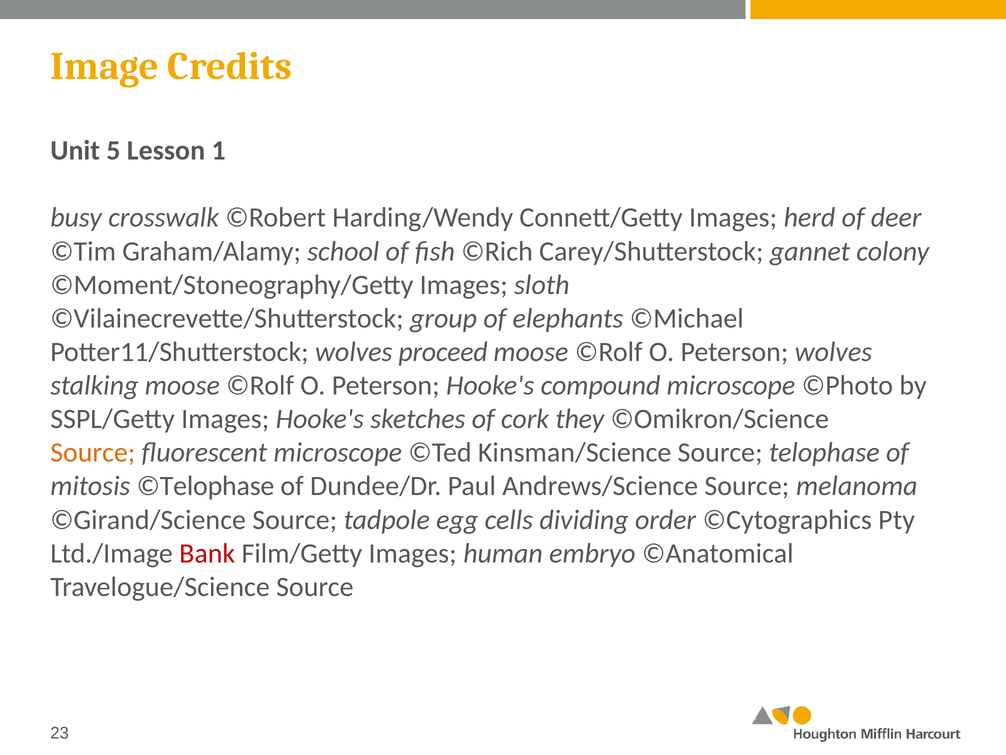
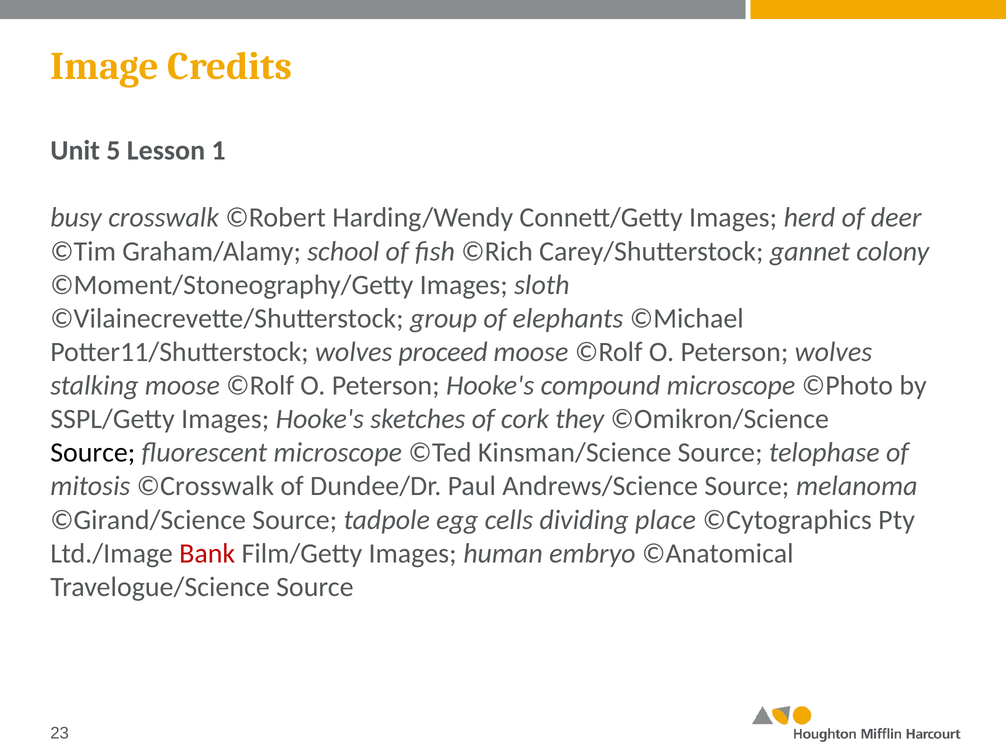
Source at (93, 452) colour: orange -> black
©Telophase: ©Telophase -> ©Crosswalk
order: order -> place
